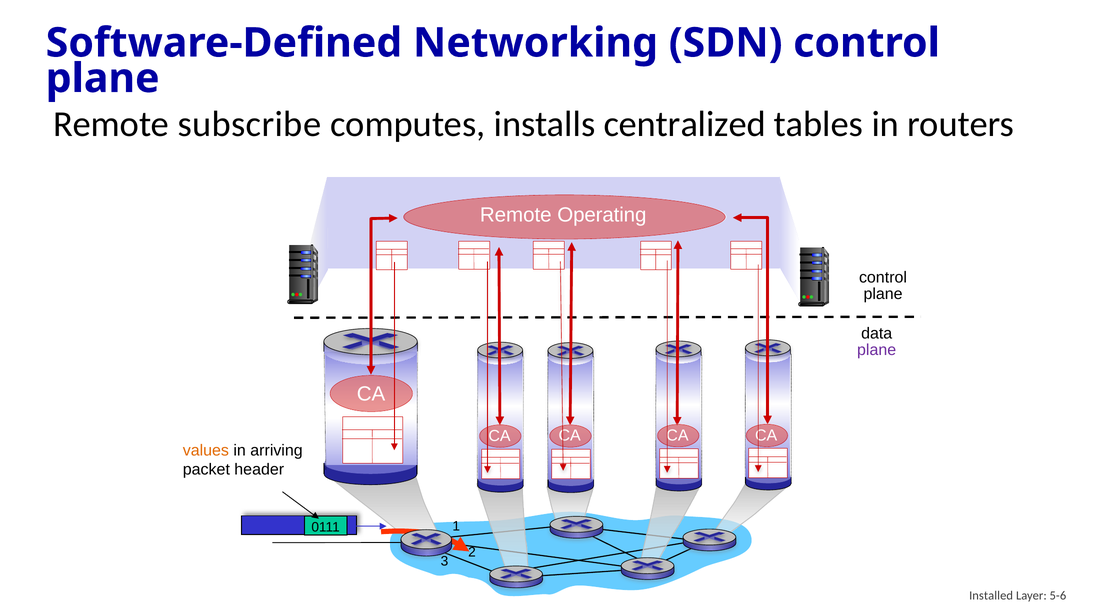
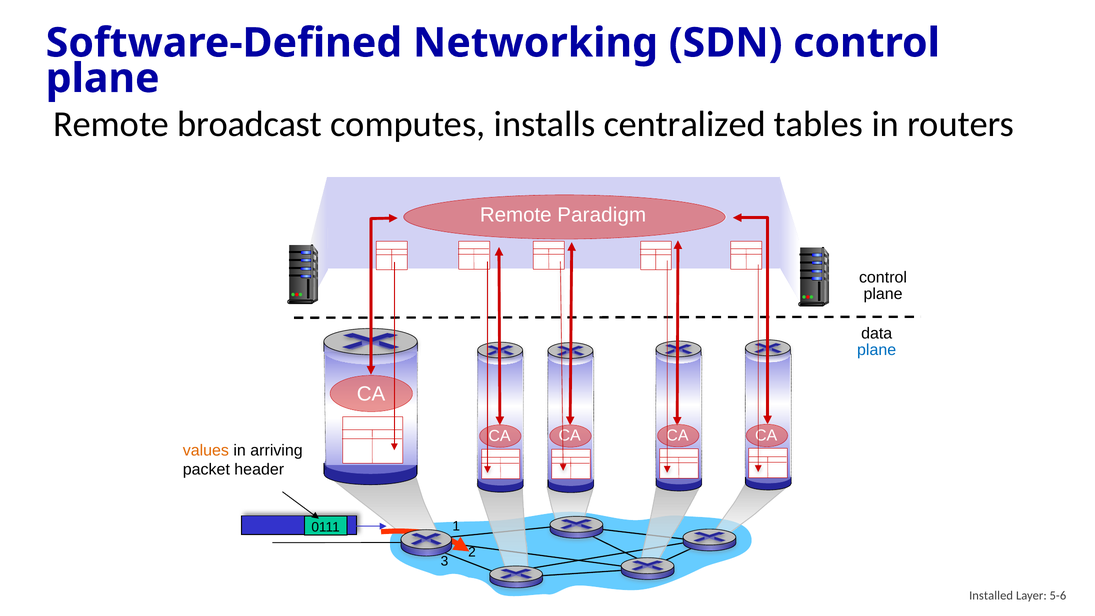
subscribe: subscribe -> broadcast
Operating: Operating -> Paradigm
plane at (877, 350) colour: purple -> blue
